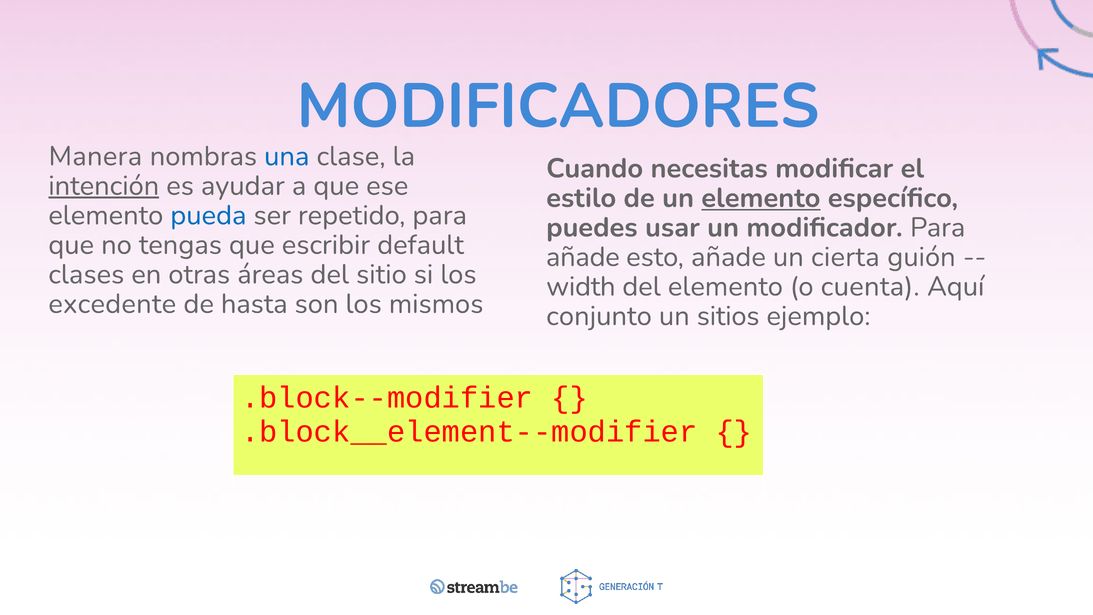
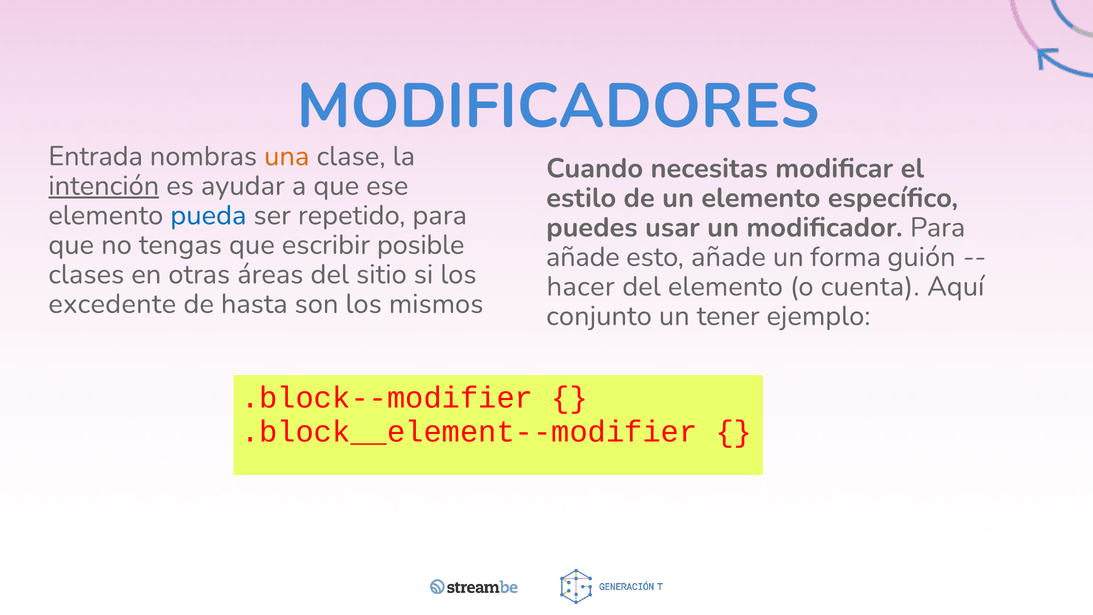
Manera: Manera -> Entrada
una colour: blue -> orange
elemento at (761, 198) underline: present -> none
default: default -> posible
cierta: cierta -> forma
width: width -> hacer
sitios: sitios -> tener
